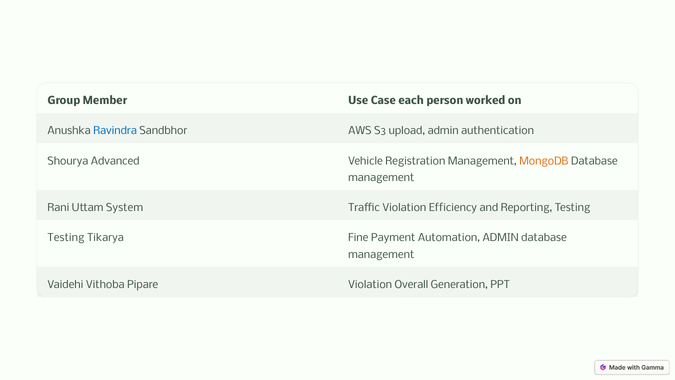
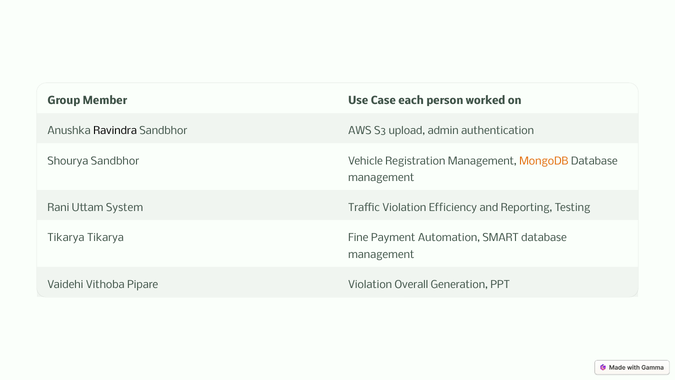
Ravindra colour: blue -> black
Shourya Advanced: Advanced -> Sandbhor
Testing at (66, 238): Testing -> Tikarya
Automation ADMIN: ADMIN -> SMART
